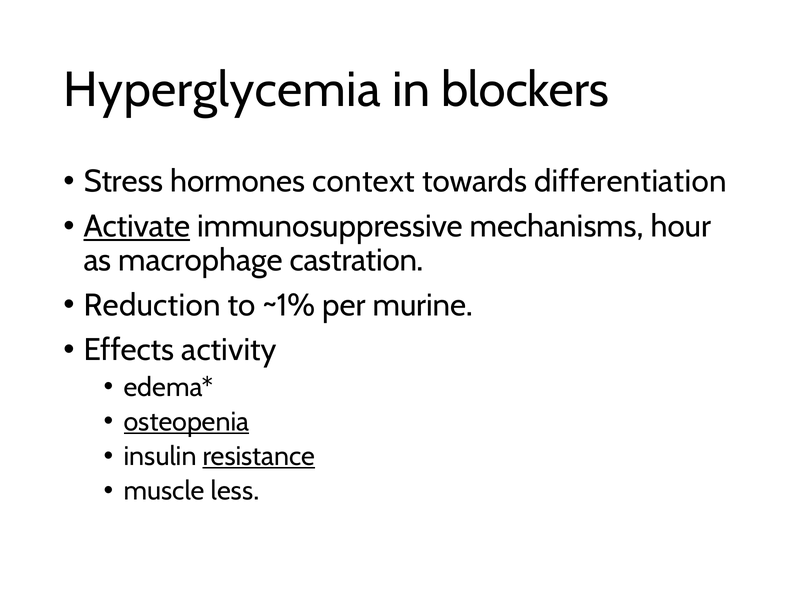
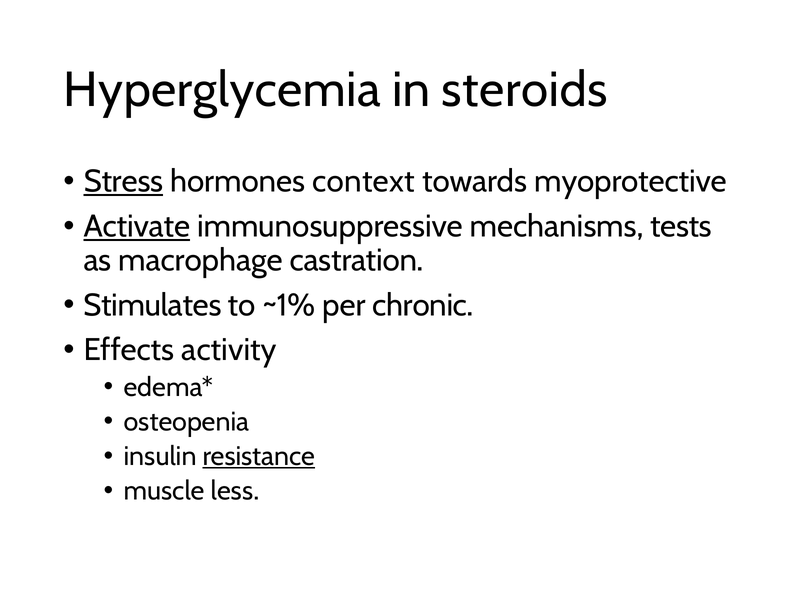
blockers: blockers -> steroids
Stress underline: none -> present
differentiation: differentiation -> myoprotective
hour: hour -> tests
Reduction: Reduction -> Stimulates
murine: murine -> chronic
osteopenia underline: present -> none
